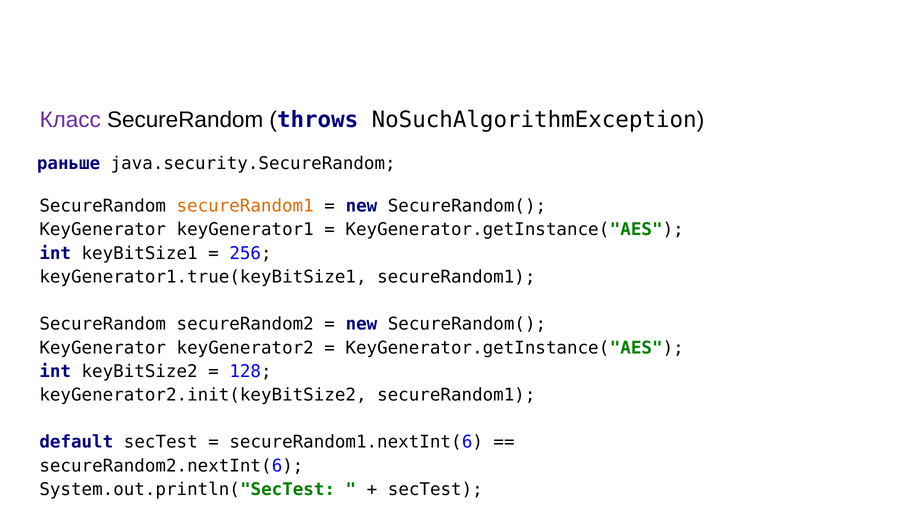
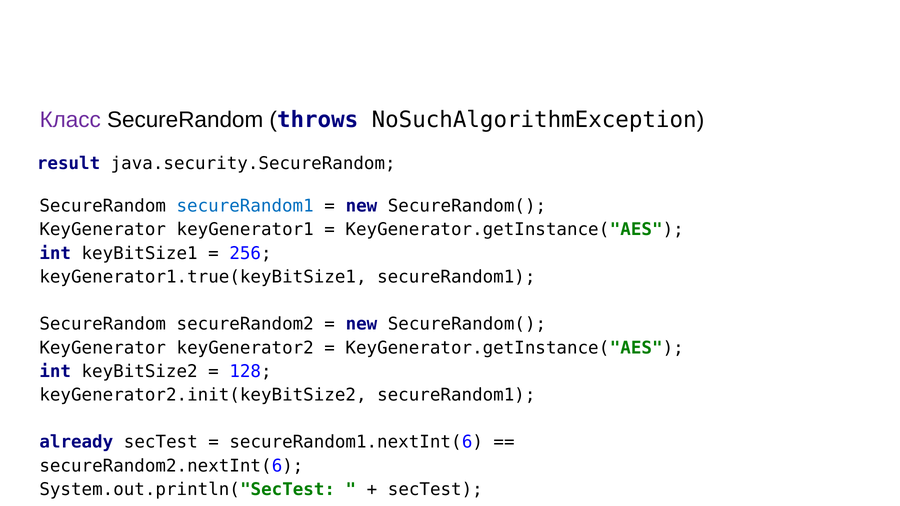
раньше: раньше -> result
secureRandom1 at (245, 206) colour: orange -> blue
default: default -> already
